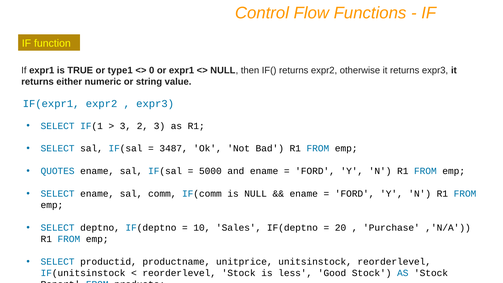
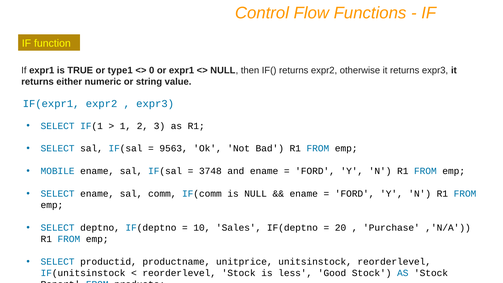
3 at (125, 126): 3 -> 1
3487: 3487 -> 9563
QUOTES: QUOTES -> MOBILE
5000: 5000 -> 3748
